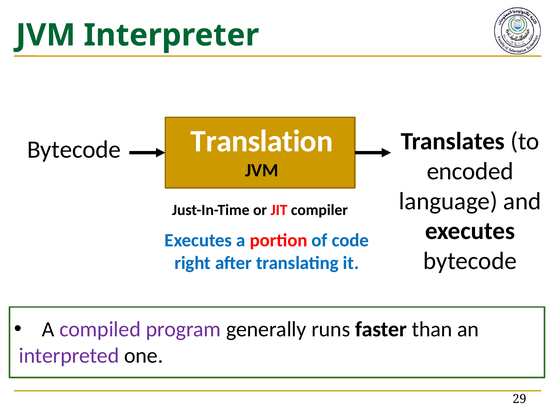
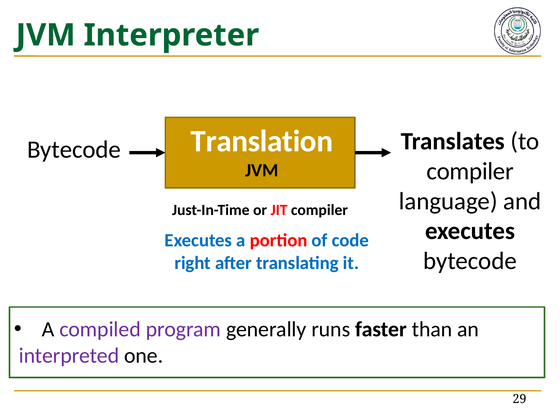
encoded at (470, 171): encoded -> compiler
